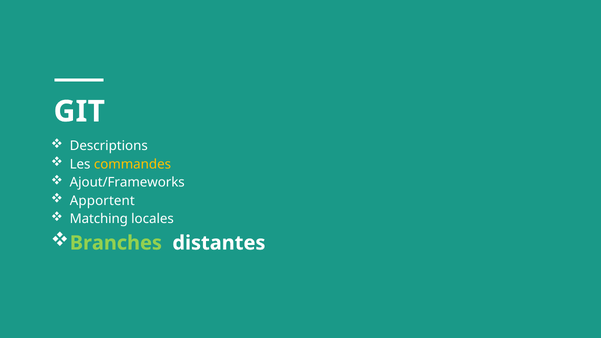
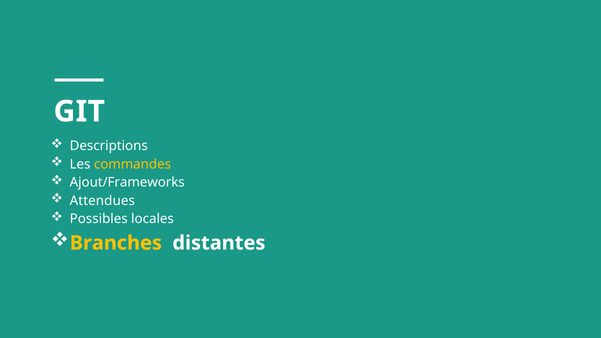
Apportent: Apportent -> Attendues
Matching: Matching -> Possibles
Branches colour: light green -> yellow
